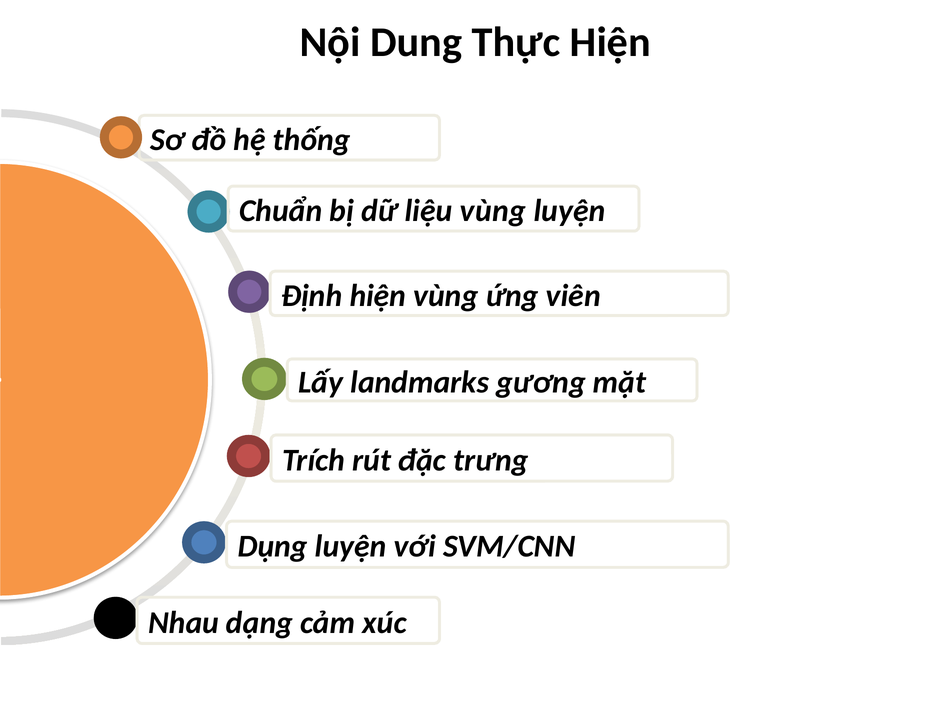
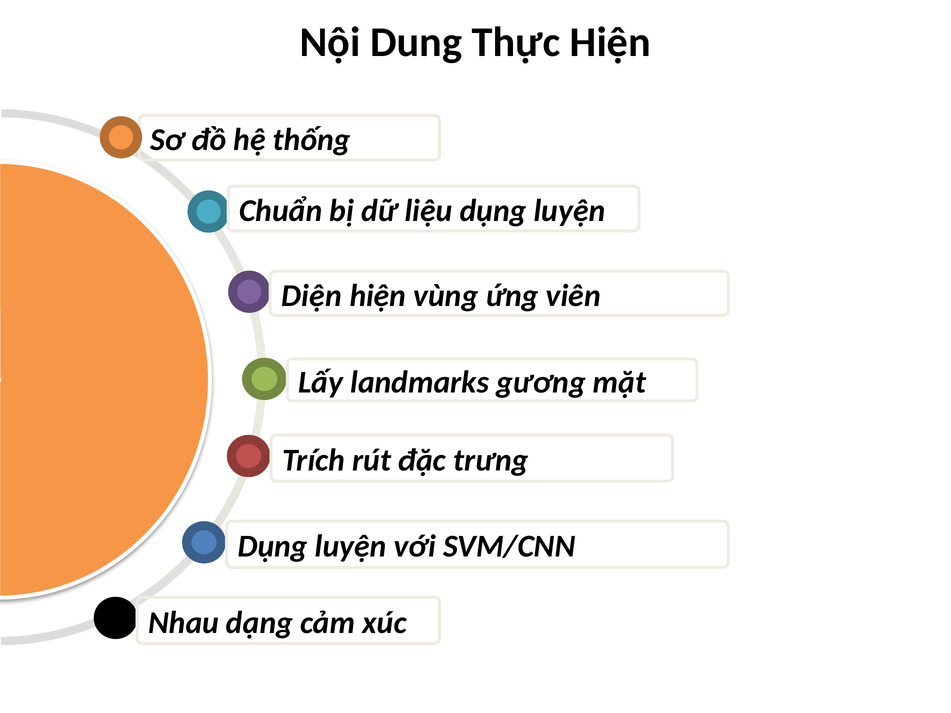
liệu vùng: vùng -> dụng
Định: Định -> Diện
